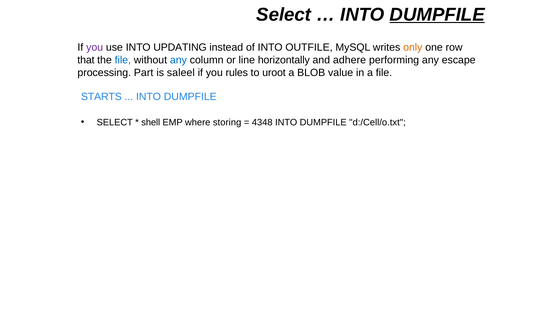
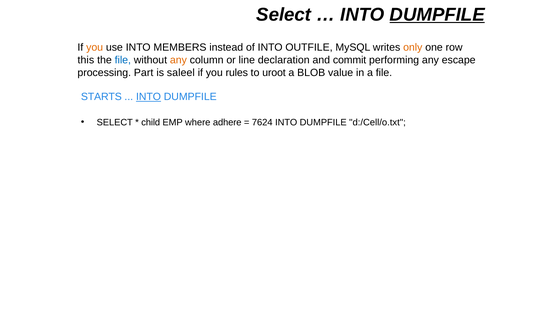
you at (95, 48) colour: purple -> orange
UPDATING: UPDATING -> MEMBERS
that: that -> this
any at (178, 60) colour: blue -> orange
horizontally: horizontally -> declaration
adhere: adhere -> commit
INTO at (148, 97) underline: none -> present
shell: shell -> child
storing: storing -> adhere
4348: 4348 -> 7624
